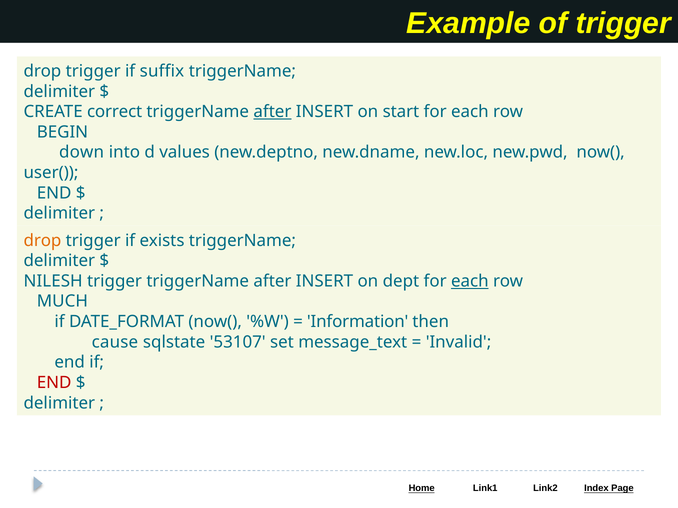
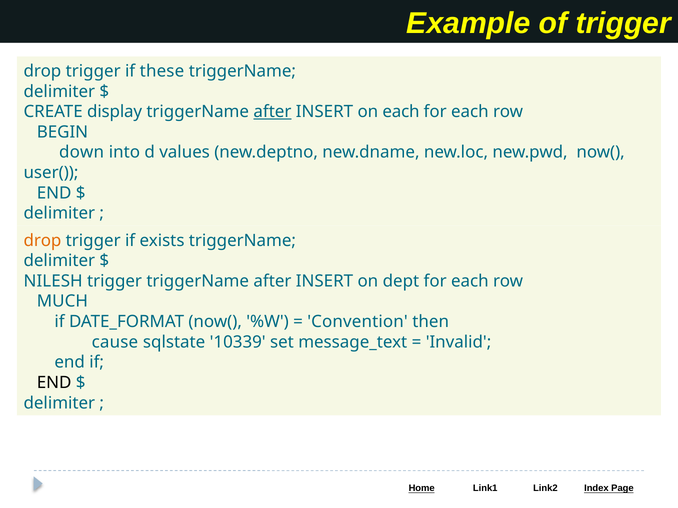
suffix: suffix -> these
correct: correct -> display
on start: start -> each
each at (470, 281) underline: present -> none
Information: Information -> Convention
53107: 53107 -> 10339
END at (54, 383) colour: red -> black
